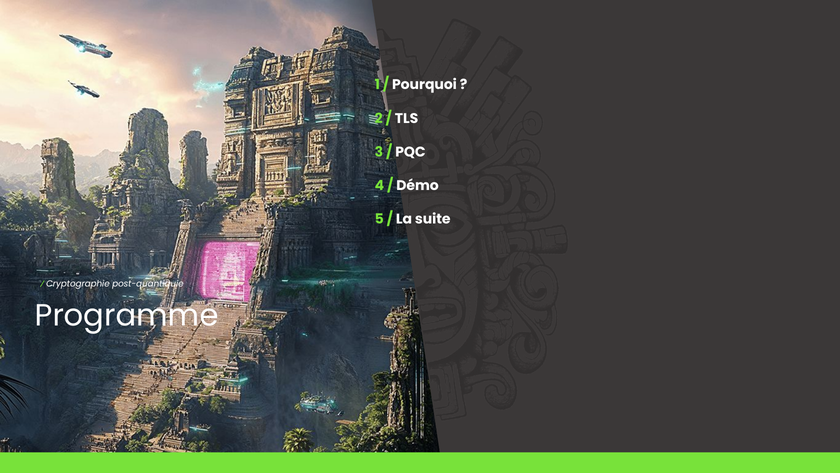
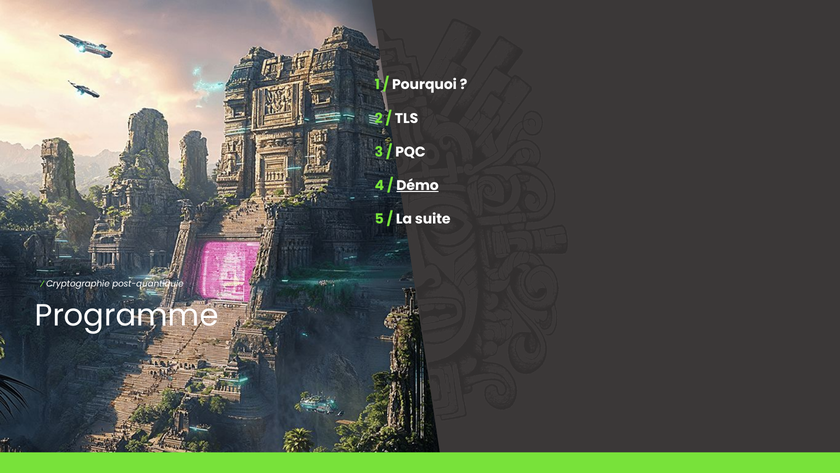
Démo underline: none -> present
